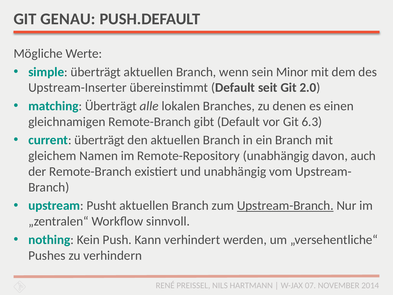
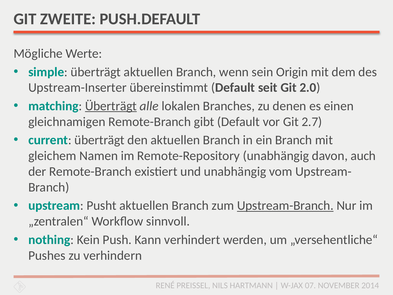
GENAU: GENAU -> ZWEITE
Minor: Minor -> Origin
Überträgt at (111, 106) underline: none -> present
6.3: 6.3 -> 2.7
